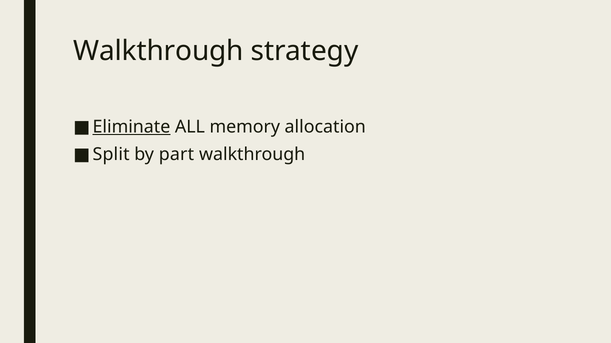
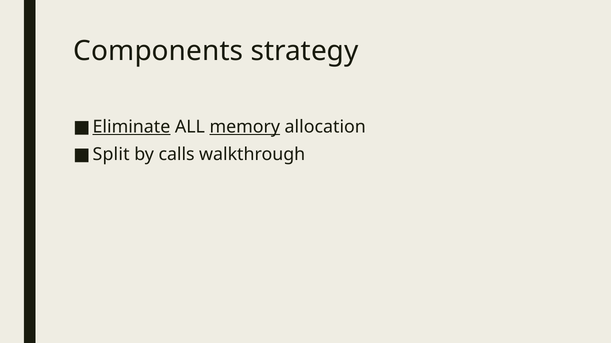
Walkthrough at (158, 51): Walkthrough -> Components
memory underline: none -> present
part: part -> calls
